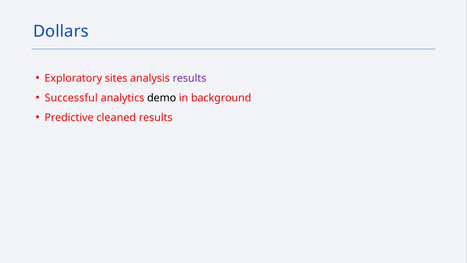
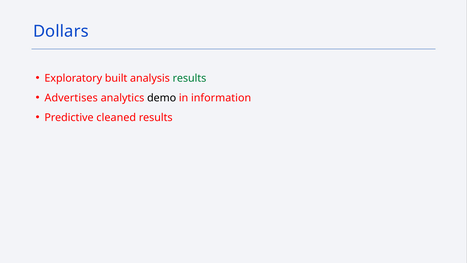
sites: sites -> built
results at (189, 78) colour: purple -> green
Successful: Successful -> Advertises
background: background -> information
